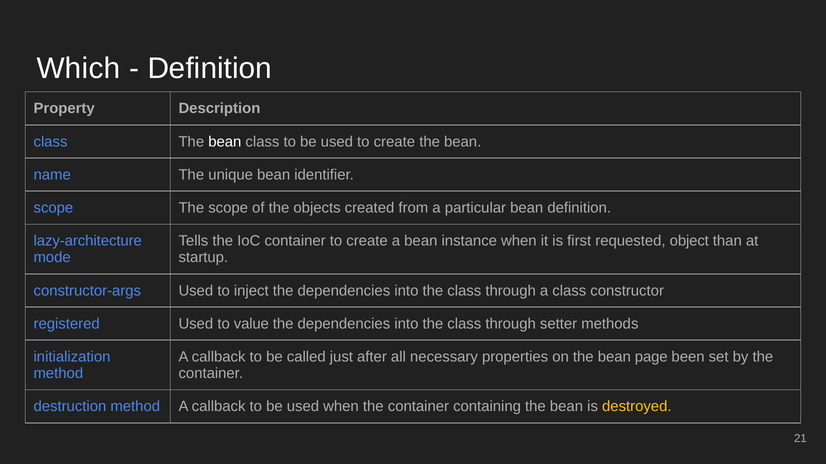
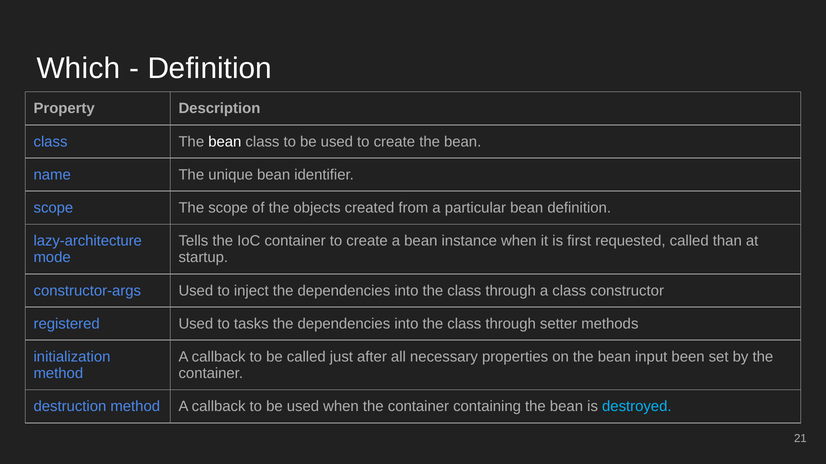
requested object: object -> called
value: value -> tasks
page: page -> input
destroyed colour: yellow -> light blue
